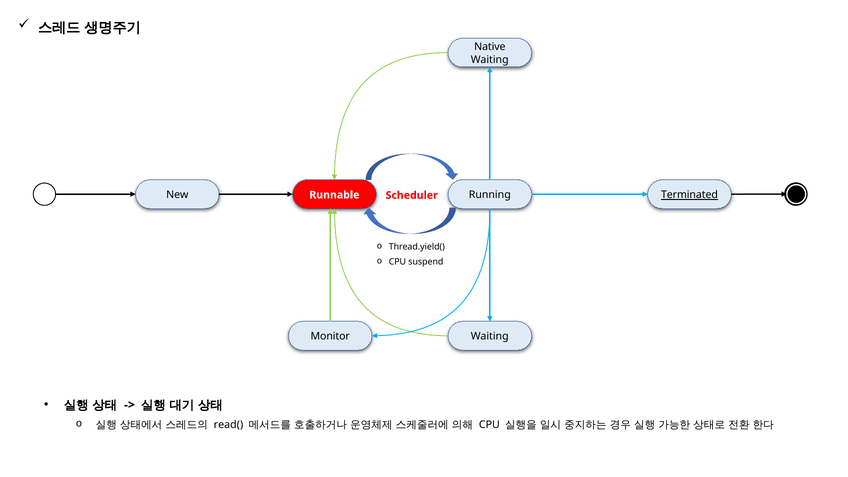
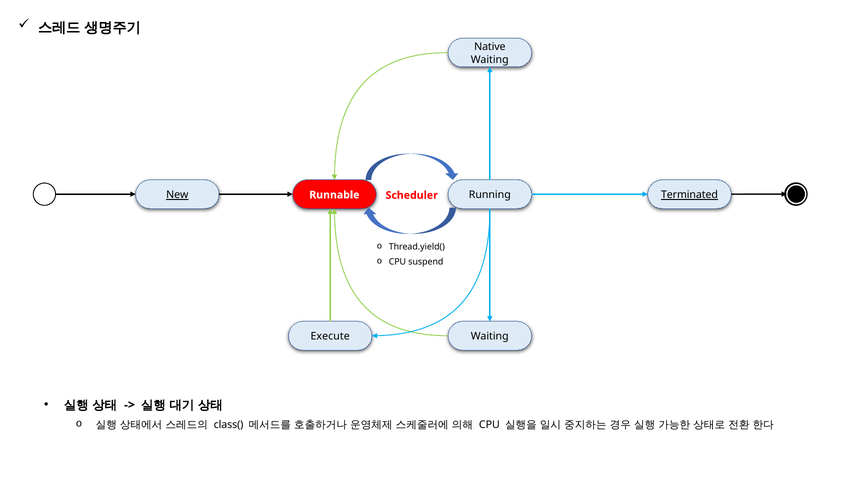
New underline: none -> present
Monitor: Monitor -> Execute
read(: read( -> class(
